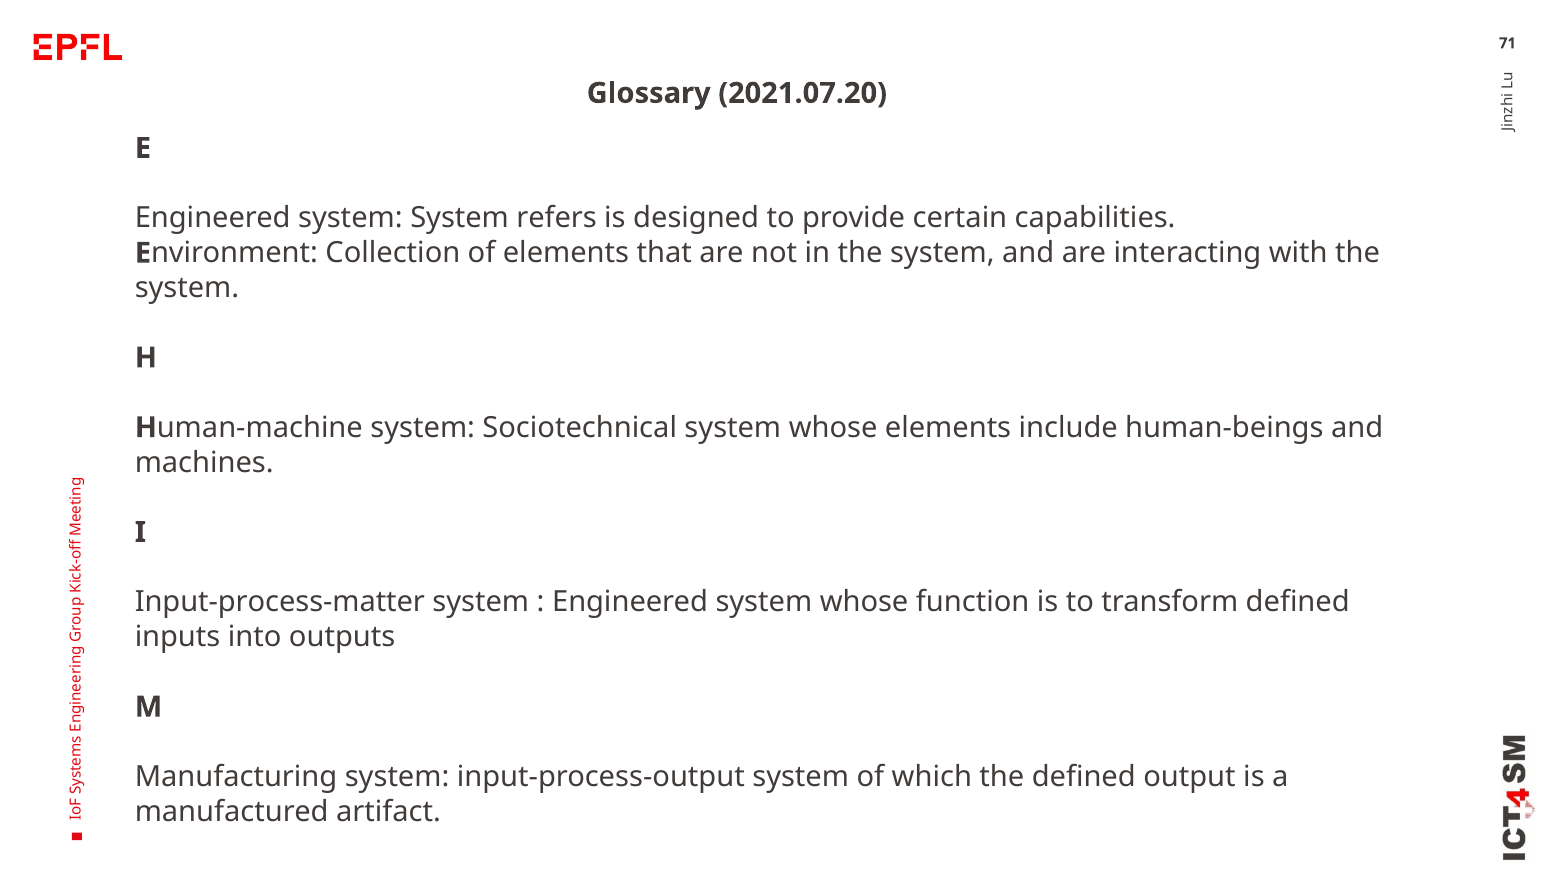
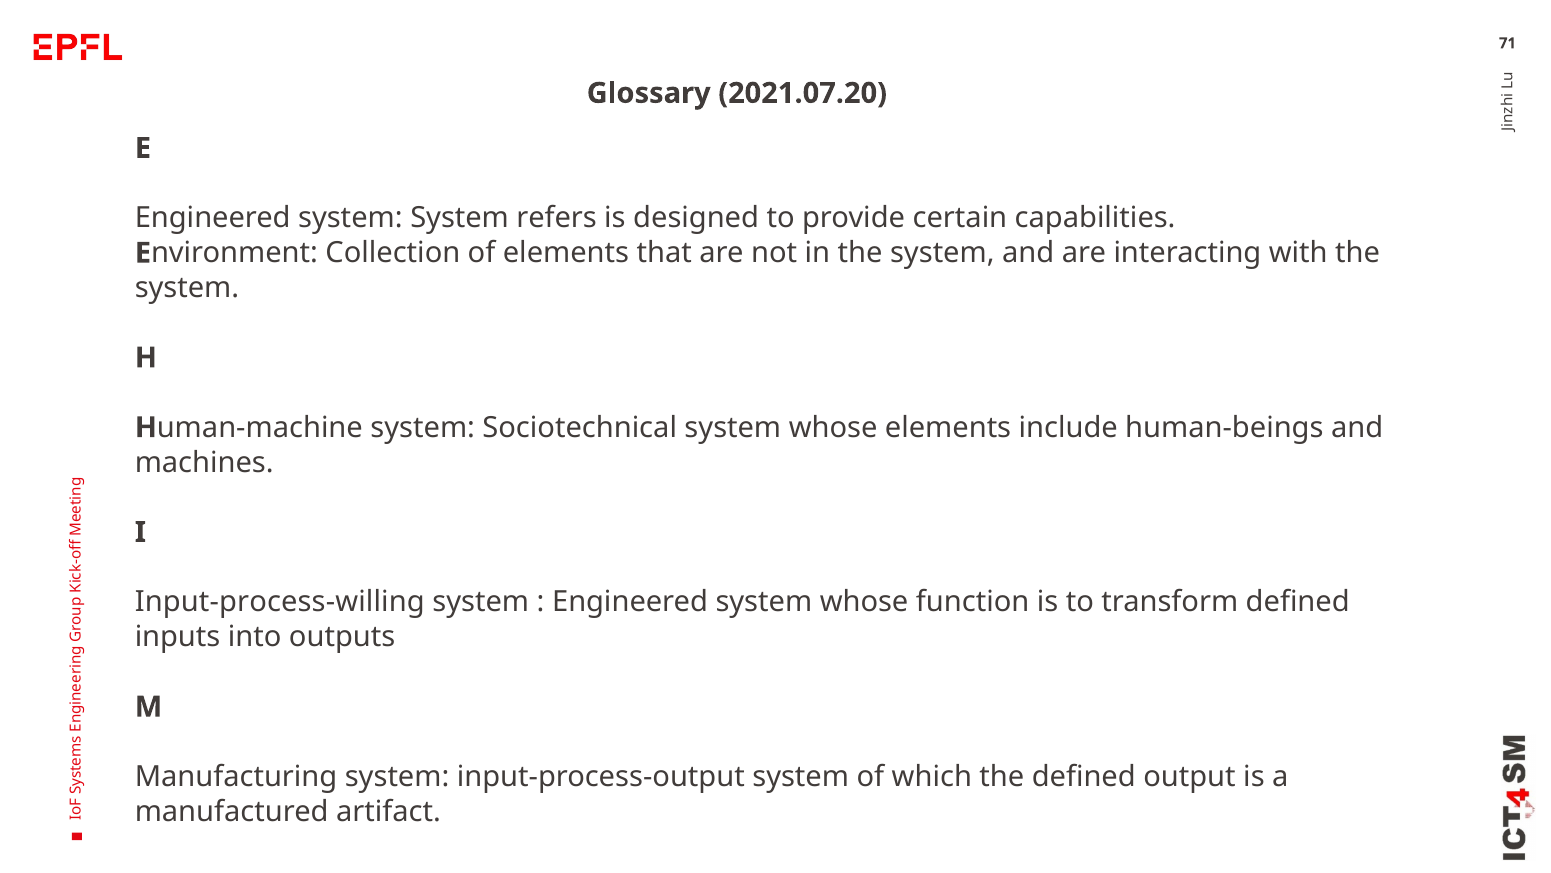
Input-process-matter: Input-process-matter -> Input-process-willing
